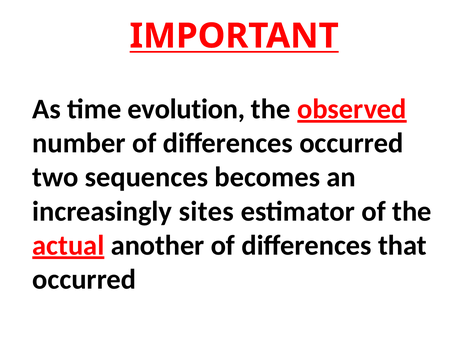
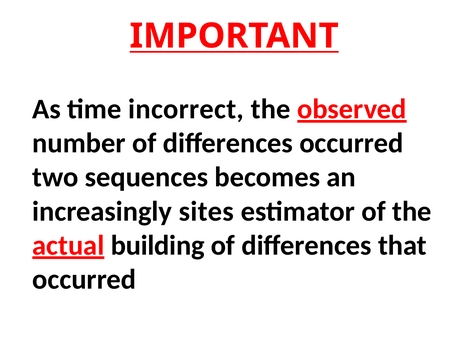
evolution: evolution -> incorrect
another: another -> building
